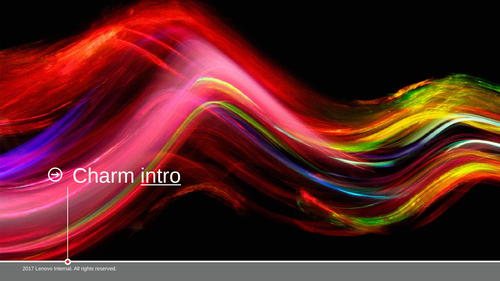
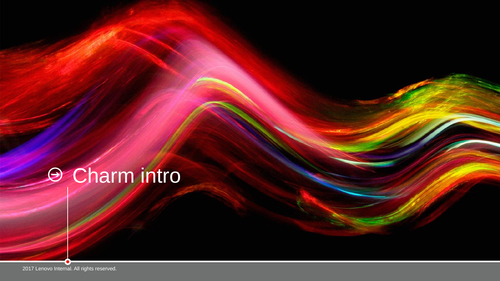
intro underline: present -> none
